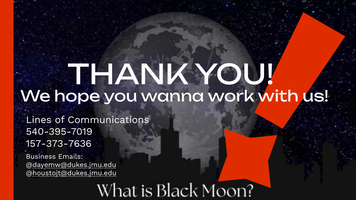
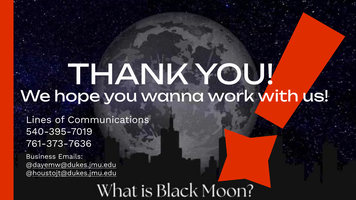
157-373-7636: 157-373-7636 -> 761-373-7636
